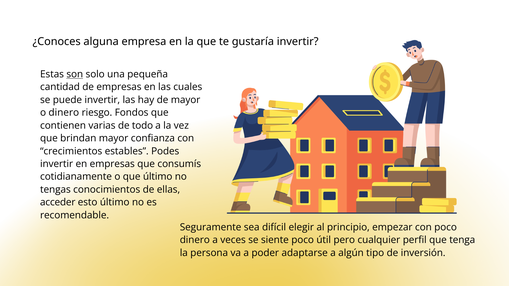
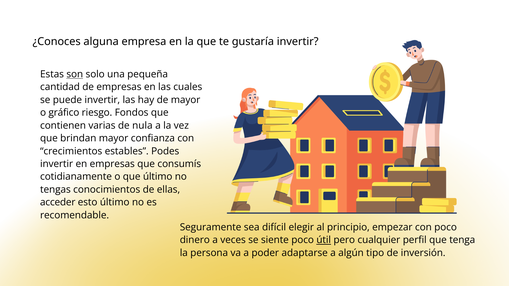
o dinero: dinero -> gráfico
todo: todo -> nula
útil underline: none -> present
